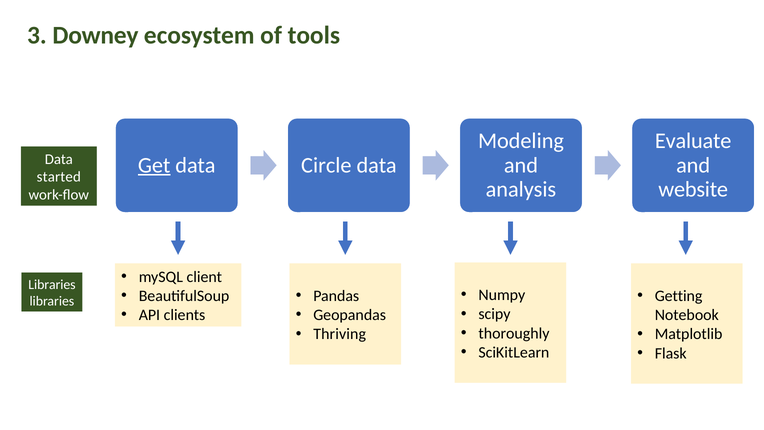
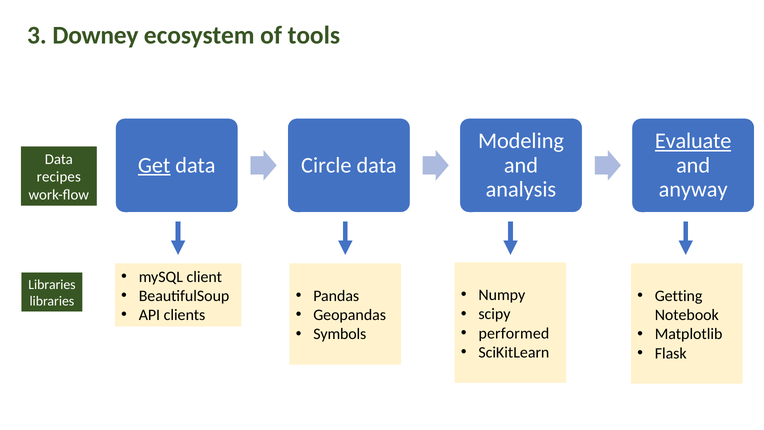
Evaluate underline: none -> present
started: started -> recipes
website: website -> anyway
thoroughly: thoroughly -> performed
Thriving: Thriving -> Symbols
